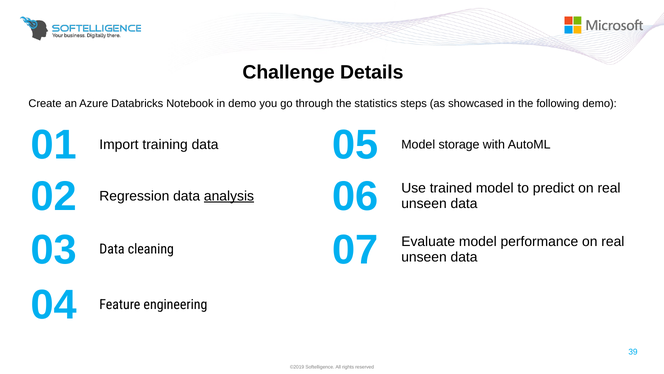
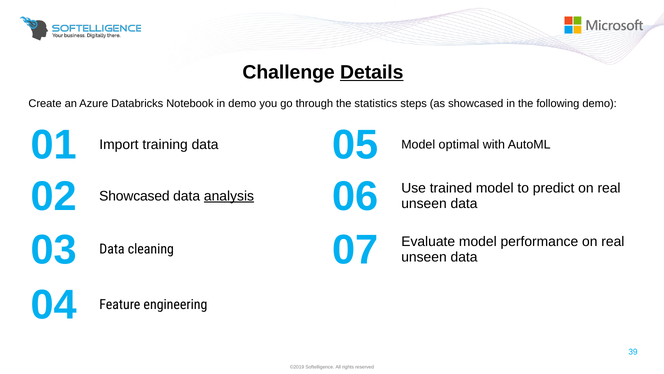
Details underline: none -> present
storage: storage -> optimal
02 Regression: Regression -> Showcased
